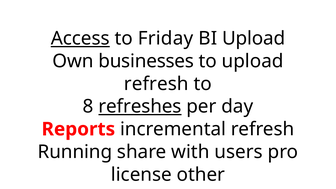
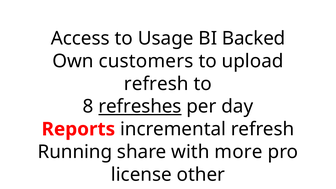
Access underline: present -> none
Friday: Friday -> Usage
BI Upload: Upload -> Backed
businesses: businesses -> customers
users: users -> more
